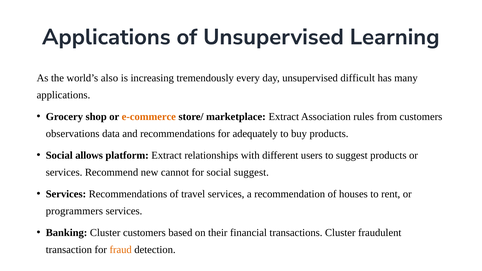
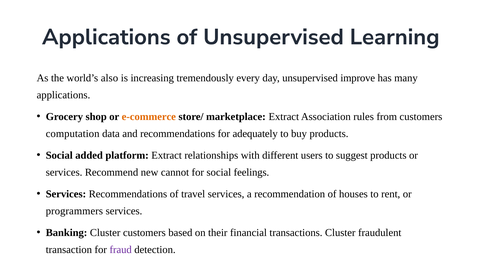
difficult: difficult -> improve
observations: observations -> computation
allows: allows -> added
social suggest: suggest -> feelings
fraud colour: orange -> purple
